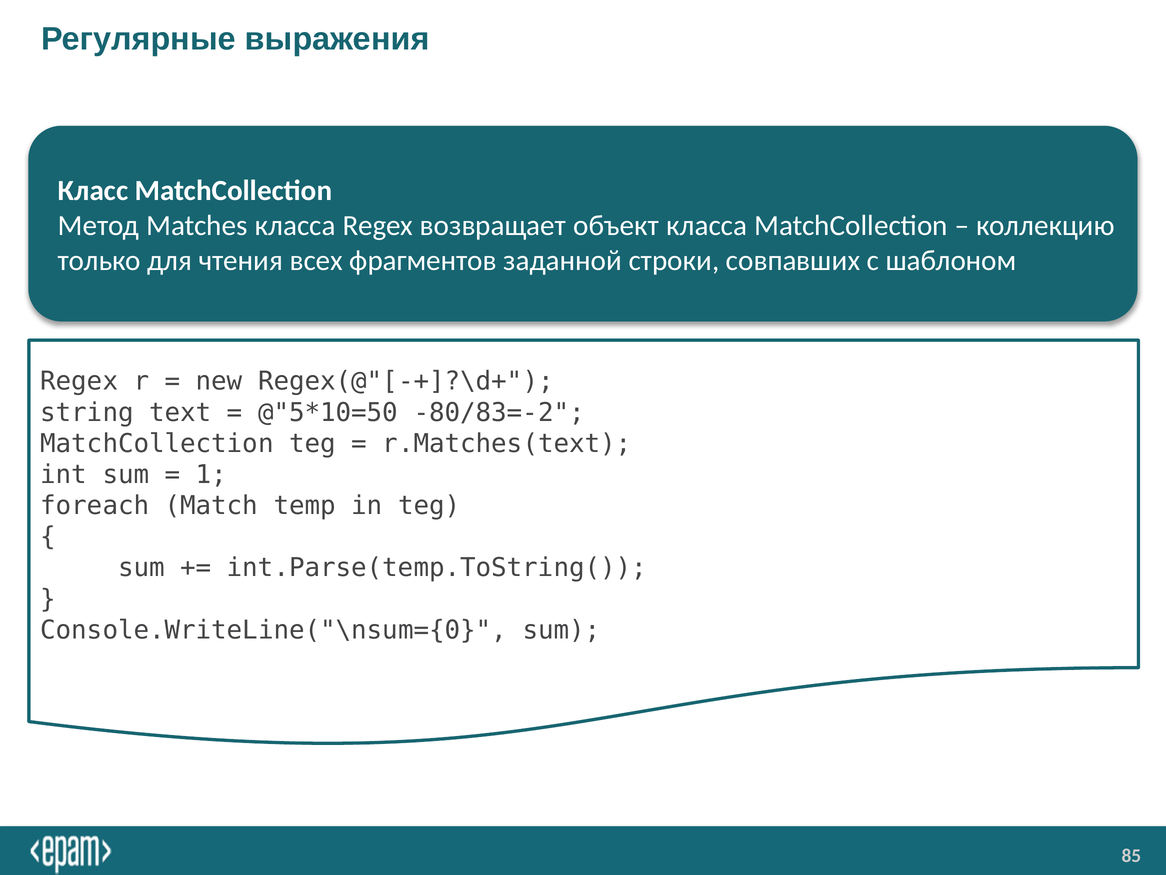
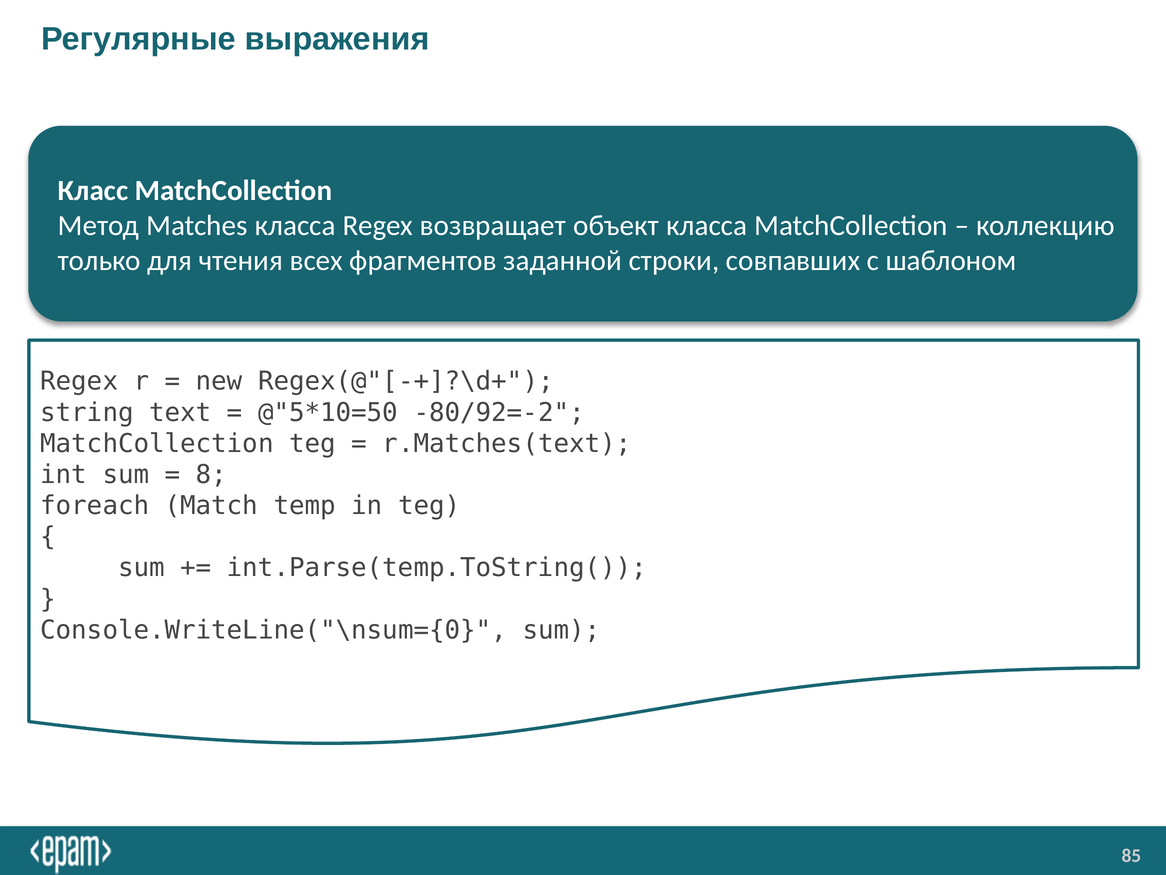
-80/83=-2: -80/83=-2 -> -80/92=-2
1: 1 -> 8
